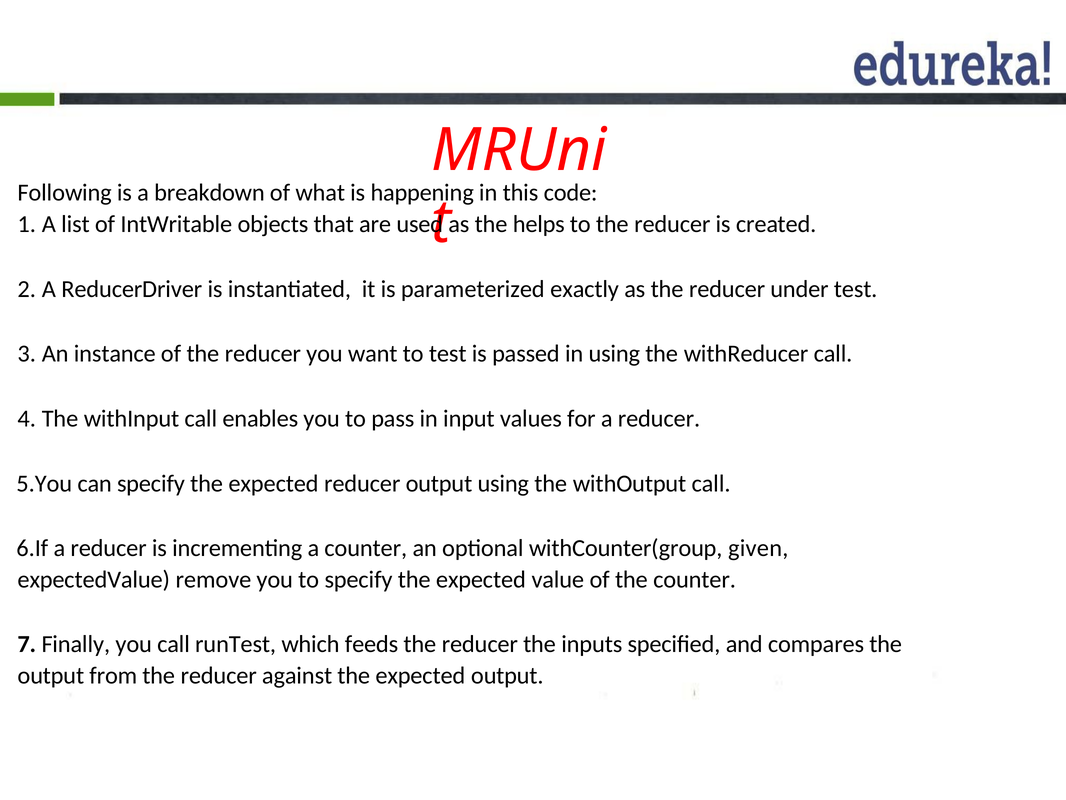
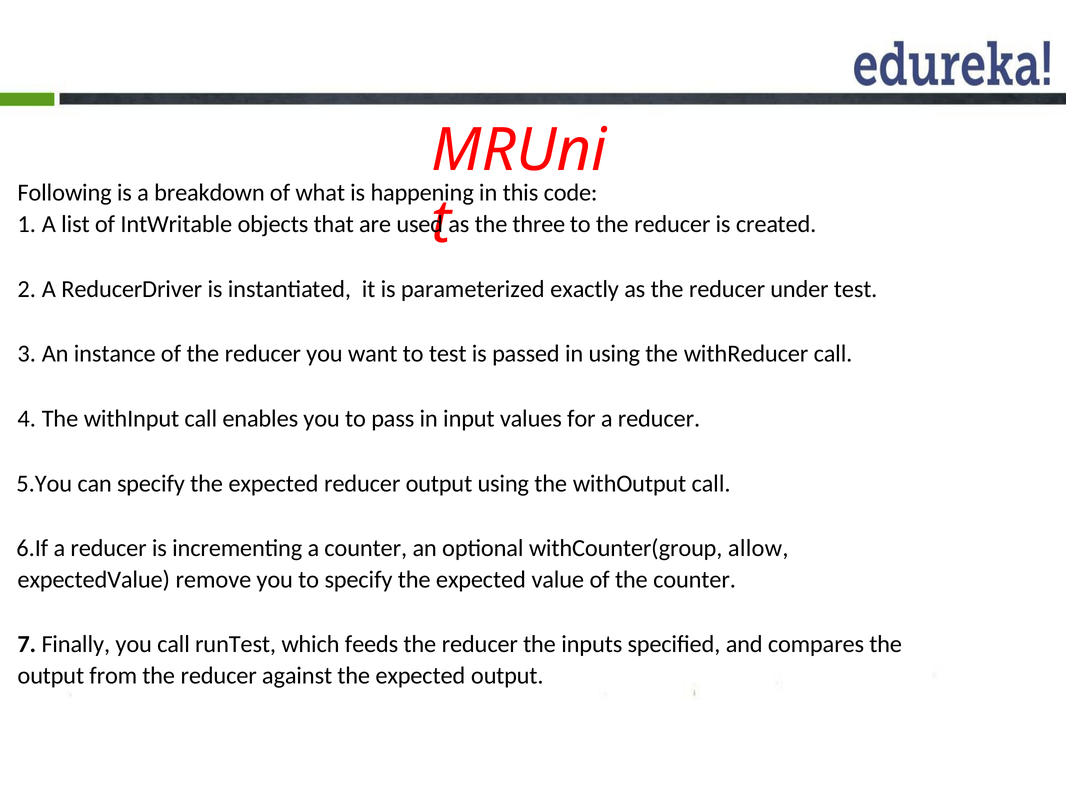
helps: helps -> three
given: given -> allow
